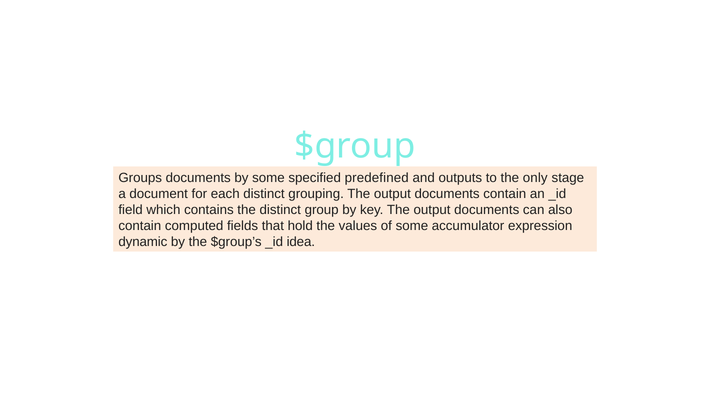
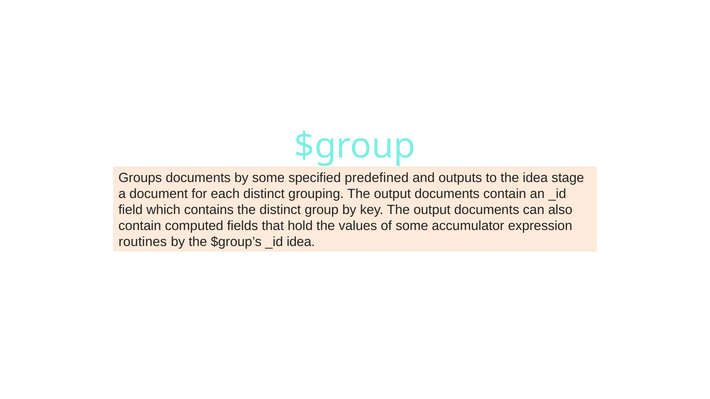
the only: only -> idea
dynamic: dynamic -> routines
